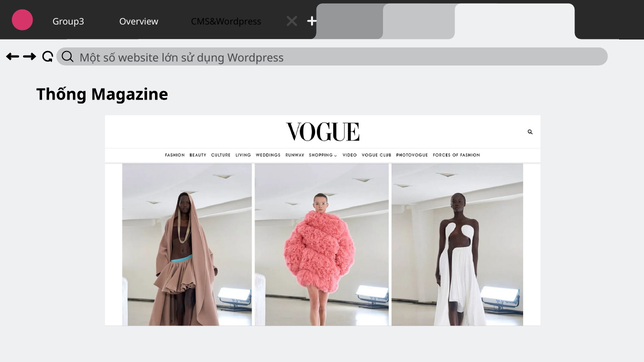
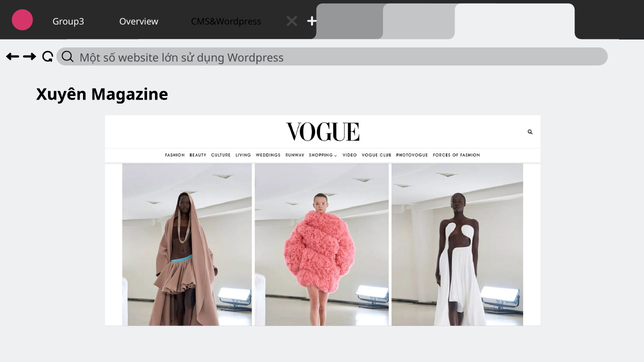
Thống: Thống -> Xuyên
